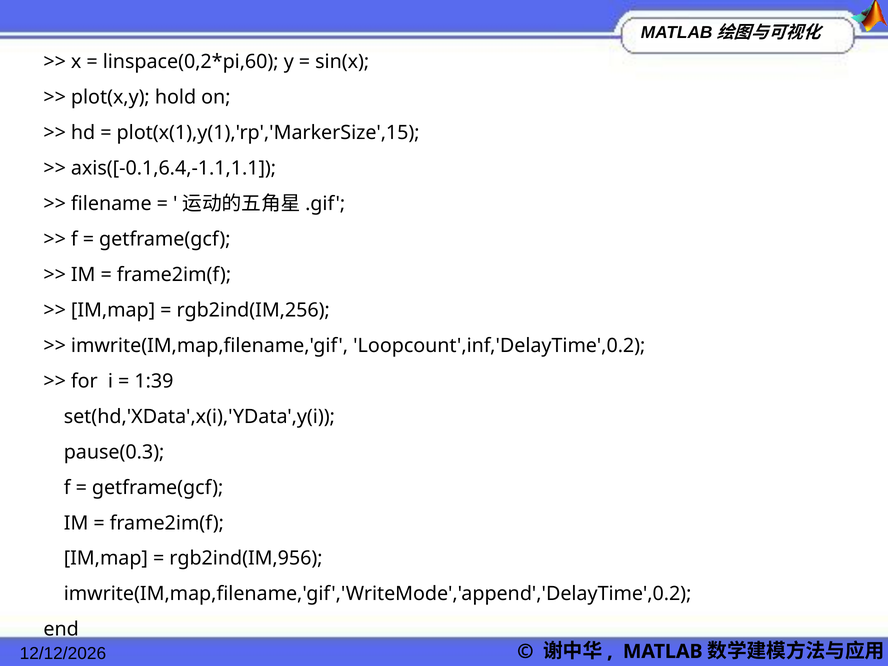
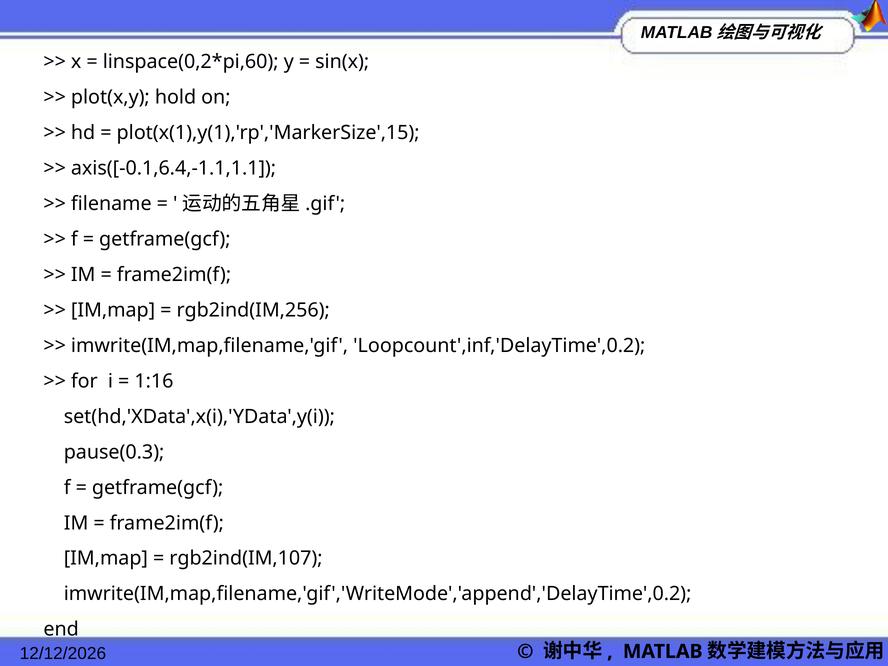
1:39: 1:39 -> 1:16
rgb2ind(IM,956: rgb2ind(IM,956 -> rgb2ind(IM,107
